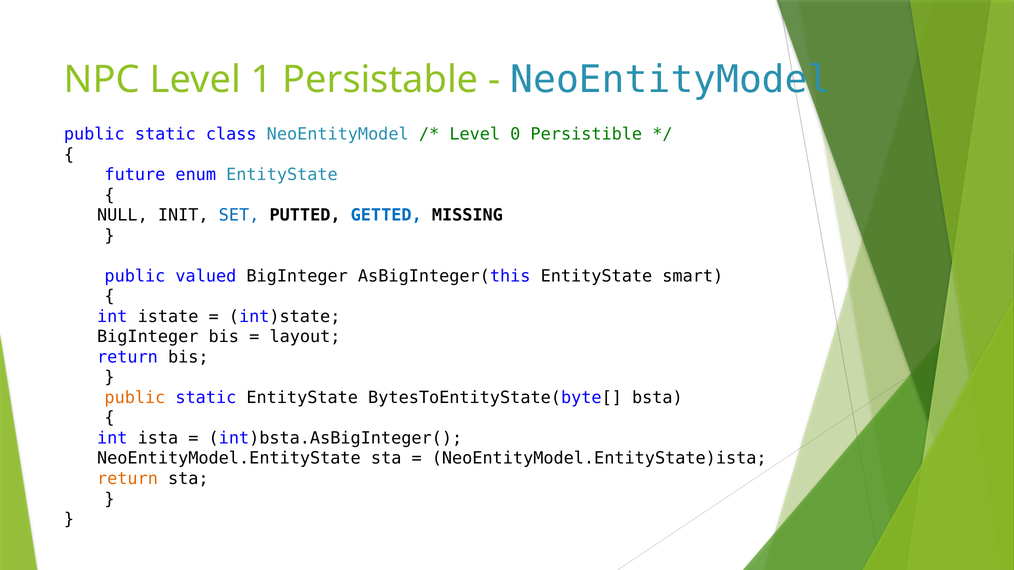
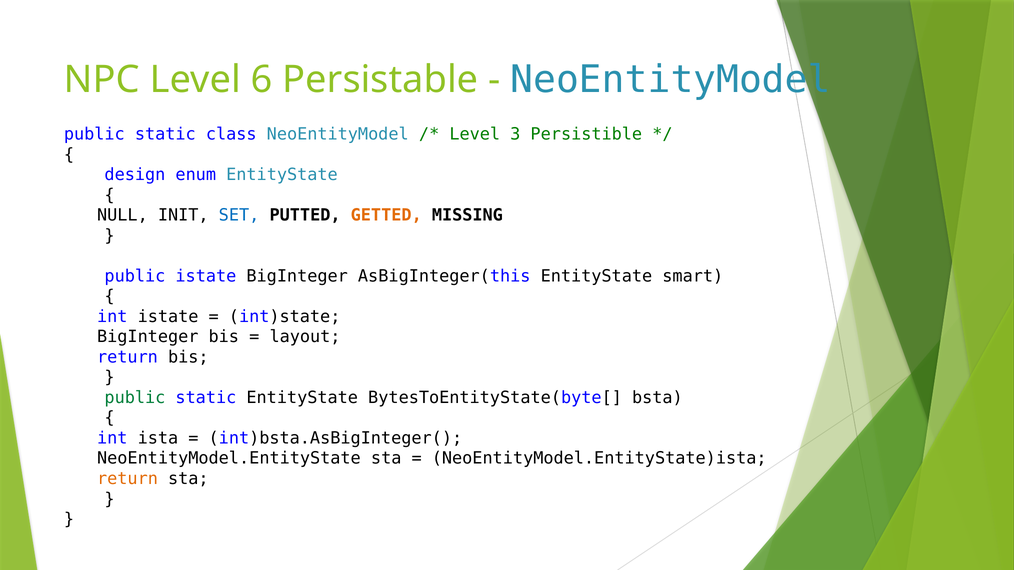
1: 1 -> 6
0: 0 -> 3
future: future -> design
GETTED colour: blue -> orange
public valued: valued -> istate
public at (135, 398) colour: orange -> green
